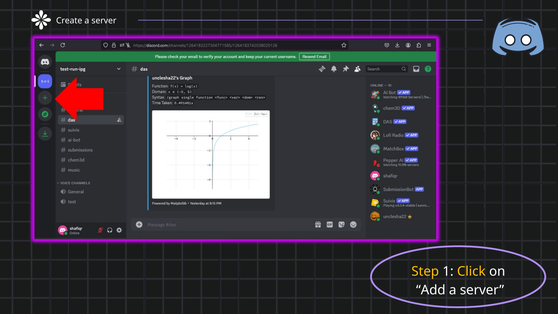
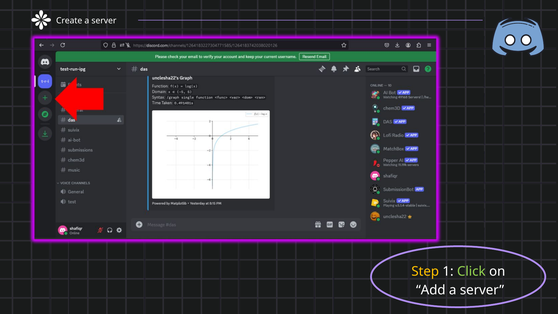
Click colour: yellow -> light green
